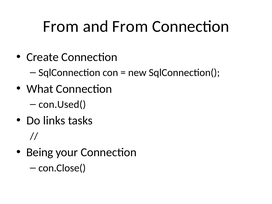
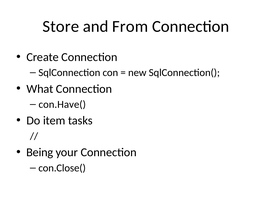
From at (61, 26): From -> Store
con.Used(: con.Used( -> con.Have(
links: links -> item
